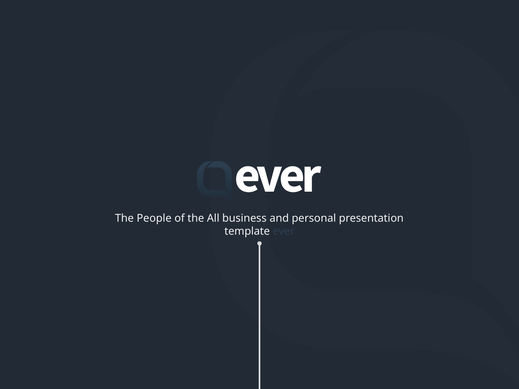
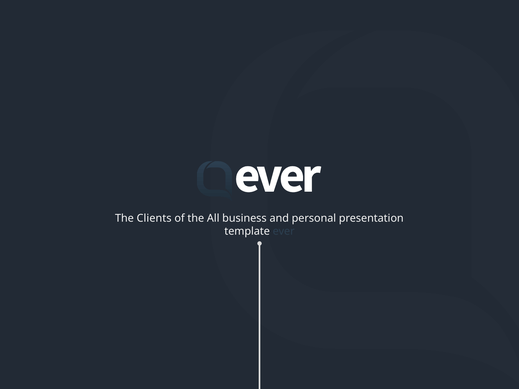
People: People -> Clients
